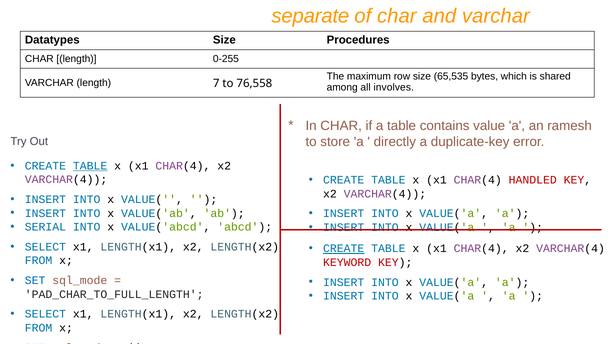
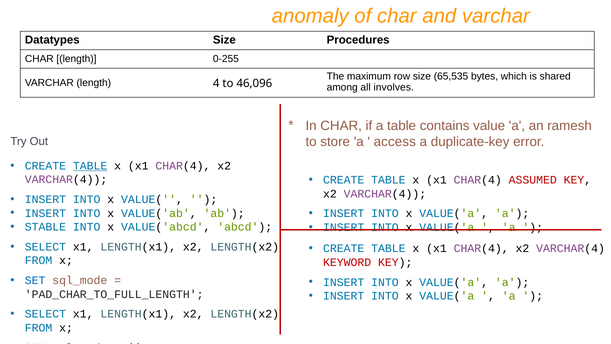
separate: separate -> anomaly
7: 7 -> 4
76,558: 76,558 -> 46,096
directly: directly -> access
HANDLED: HANDLED -> ASSUMED
SERIAL: SERIAL -> STABLE
CREATE at (344, 248) underline: present -> none
